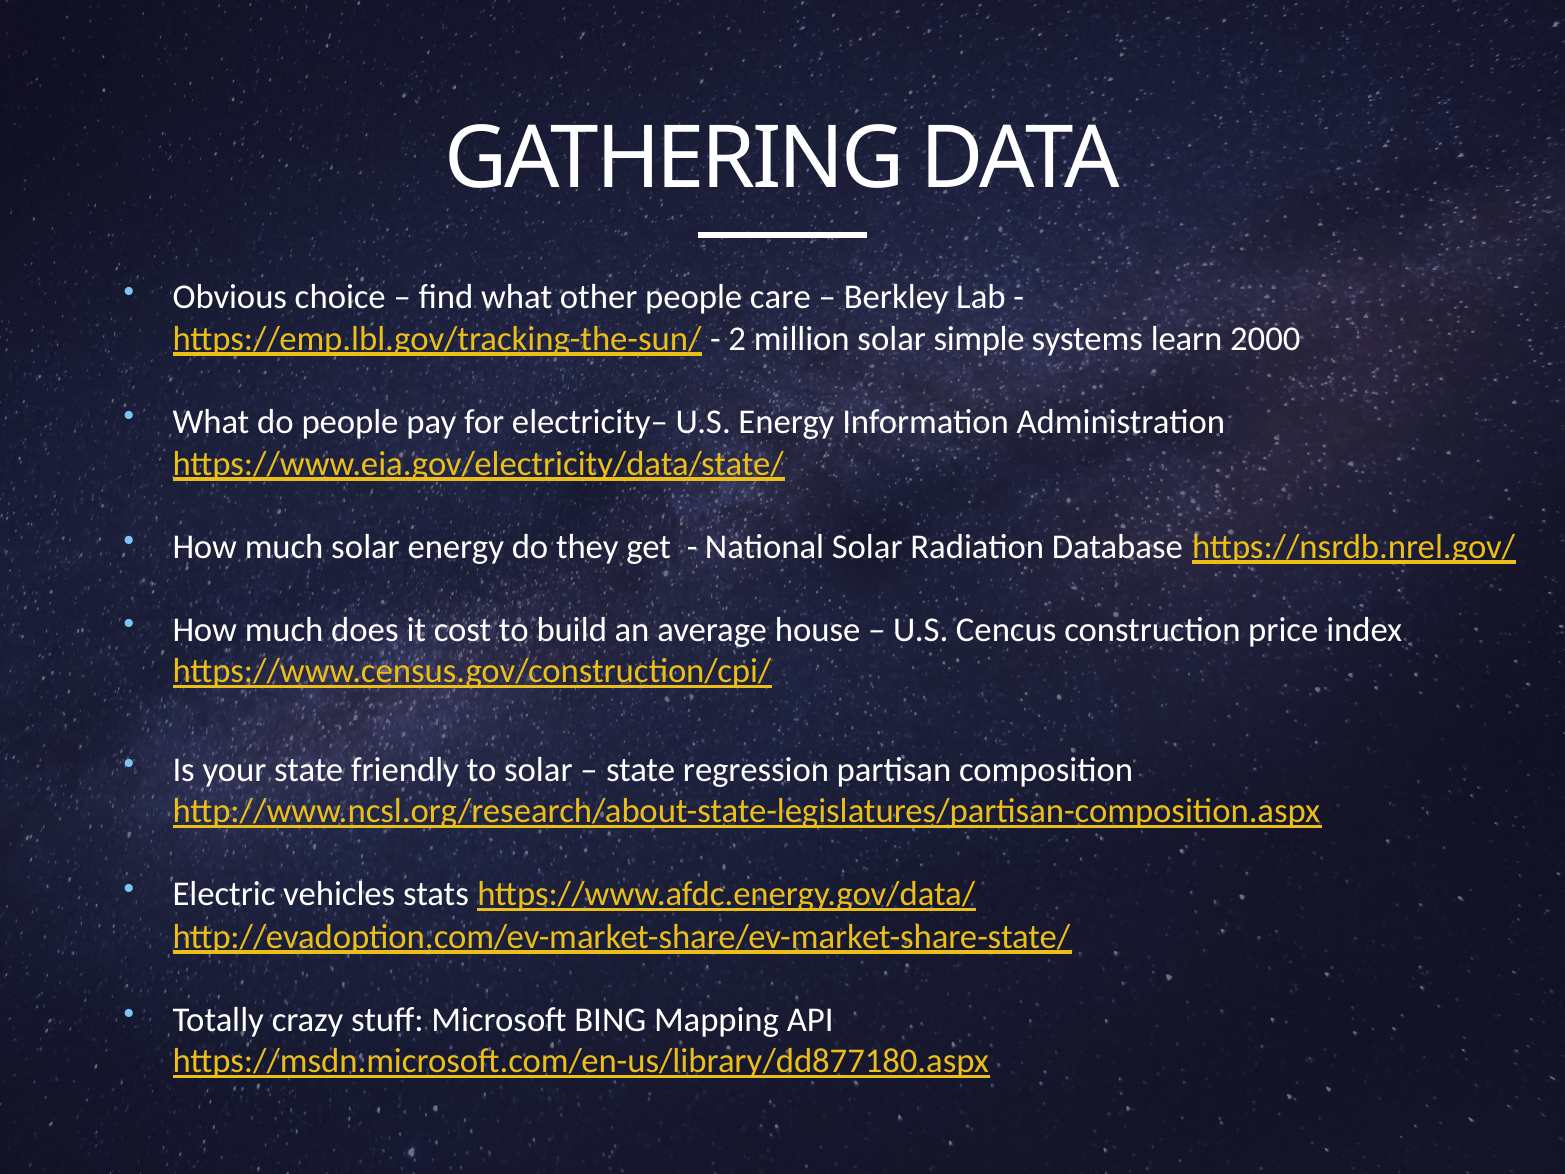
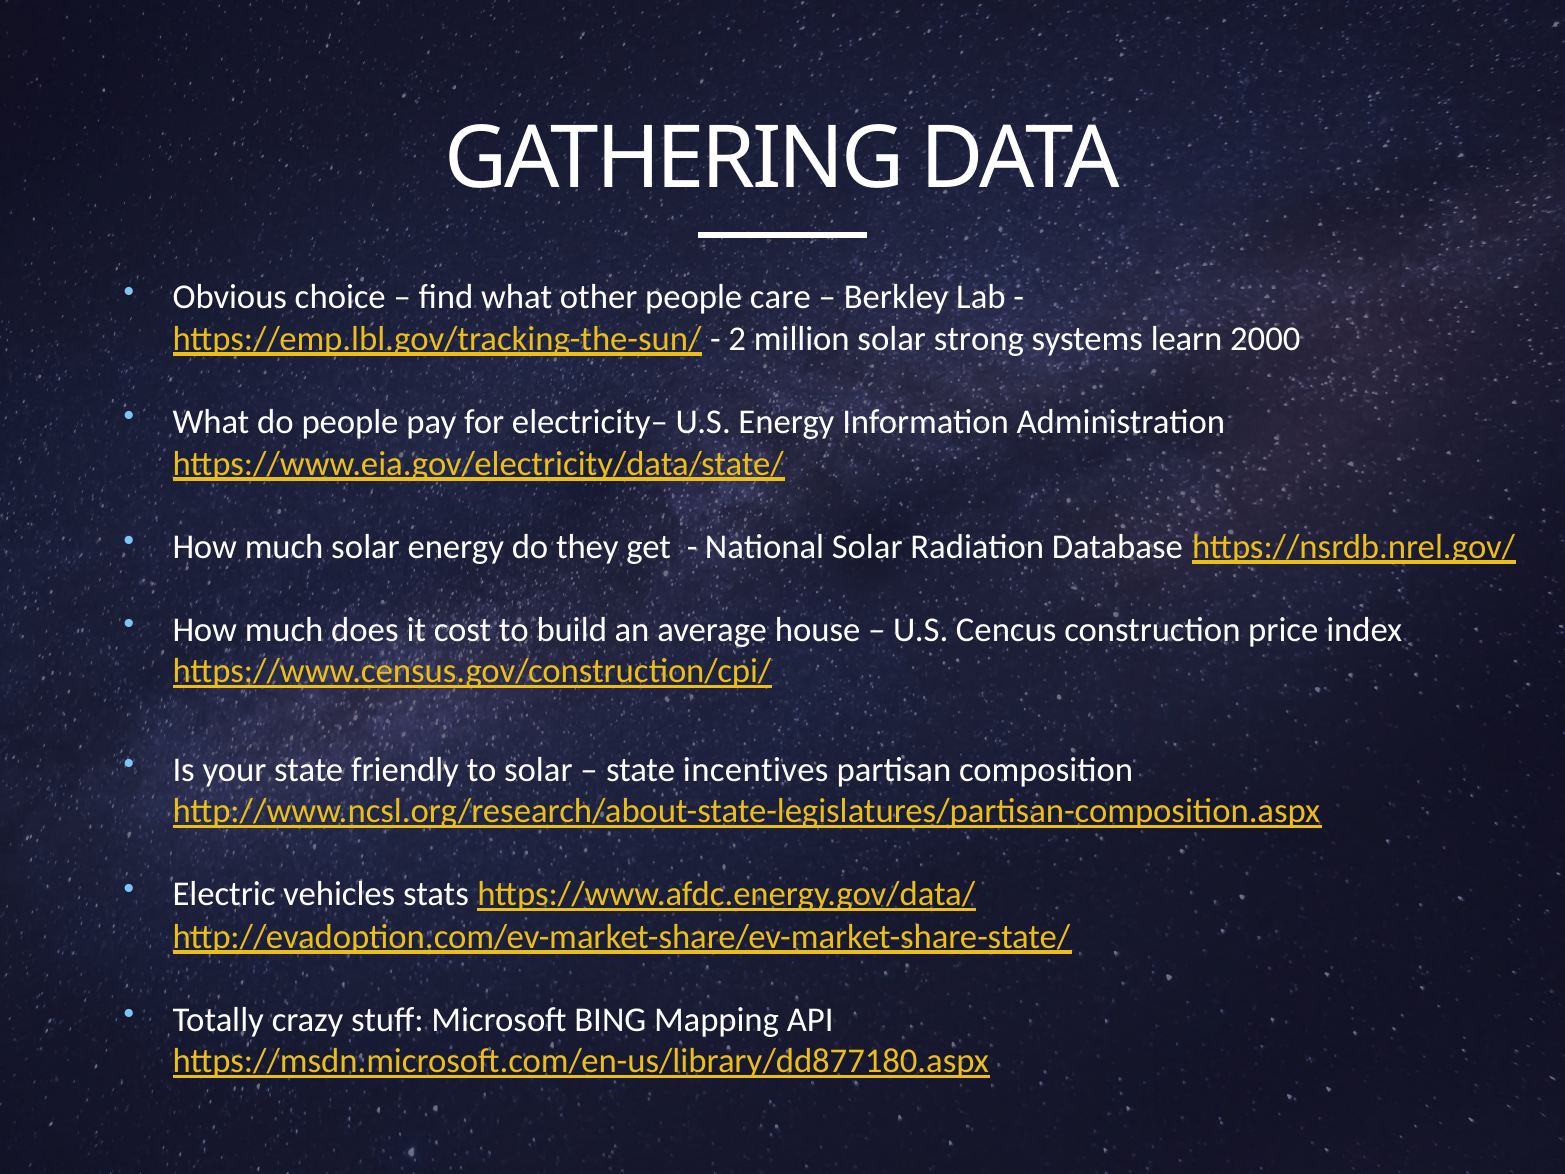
simple: simple -> strong
regression: regression -> incentives
